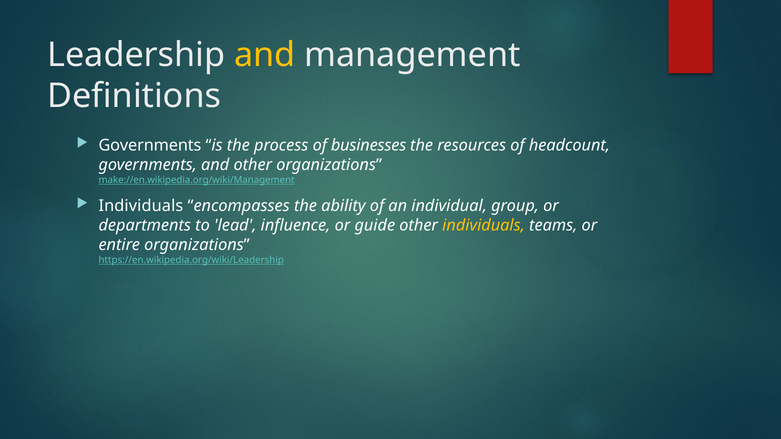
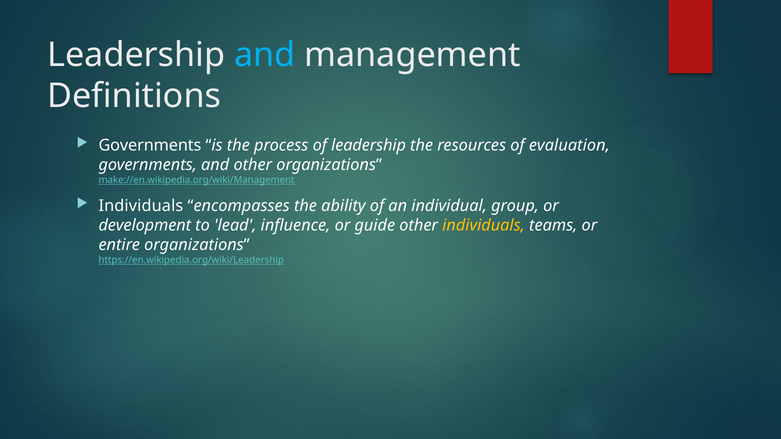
and at (265, 55) colour: yellow -> light blue
of businesses: businesses -> leadership
headcount: headcount -> evaluation
departments: departments -> development
